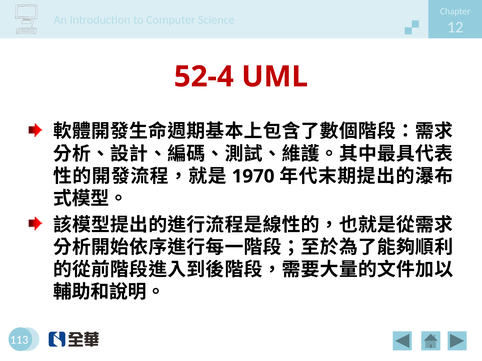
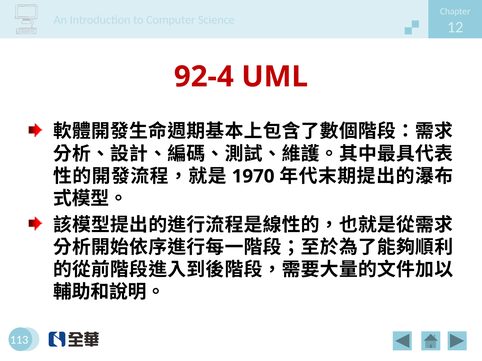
52-4: 52-4 -> 92-4
